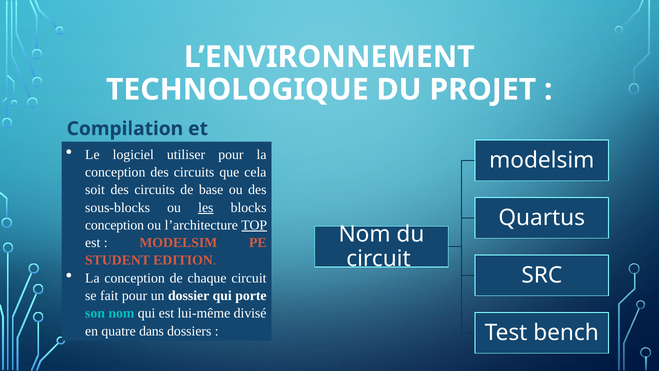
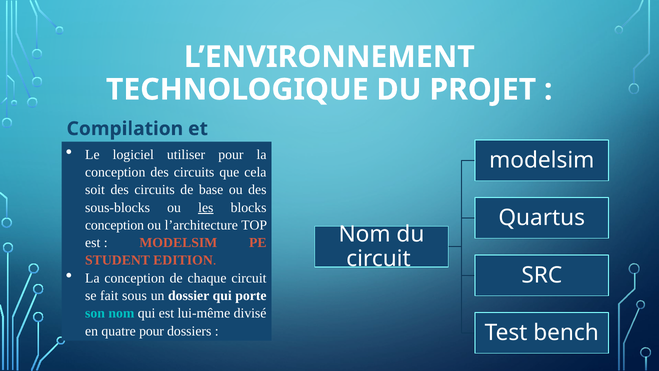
TOP underline: present -> none
fait pour: pour -> sous
quatre dans: dans -> pour
